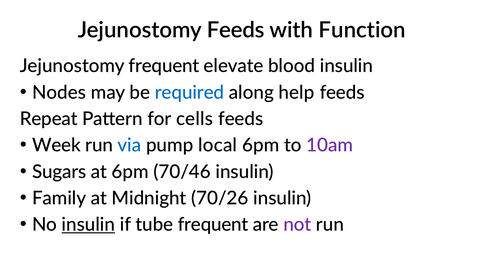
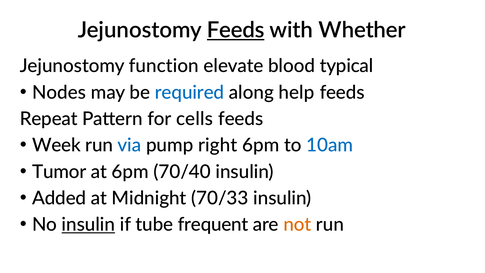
Feeds at (236, 30) underline: none -> present
Function: Function -> Whether
Jejunostomy frequent: frequent -> function
blood insulin: insulin -> typical
local: local -> right
10am colour: purple -> blue
Sugars: Sugars -> Tumor
70/46: 70/46 -> 70/40
Family: Family -> Added
70/26: 70/26 -> 70/33
not colour: purple -> orange
